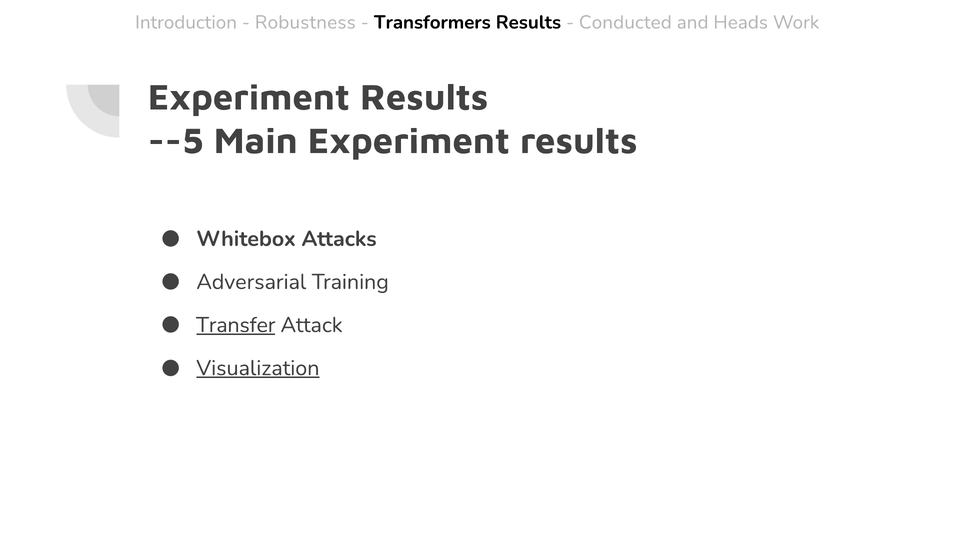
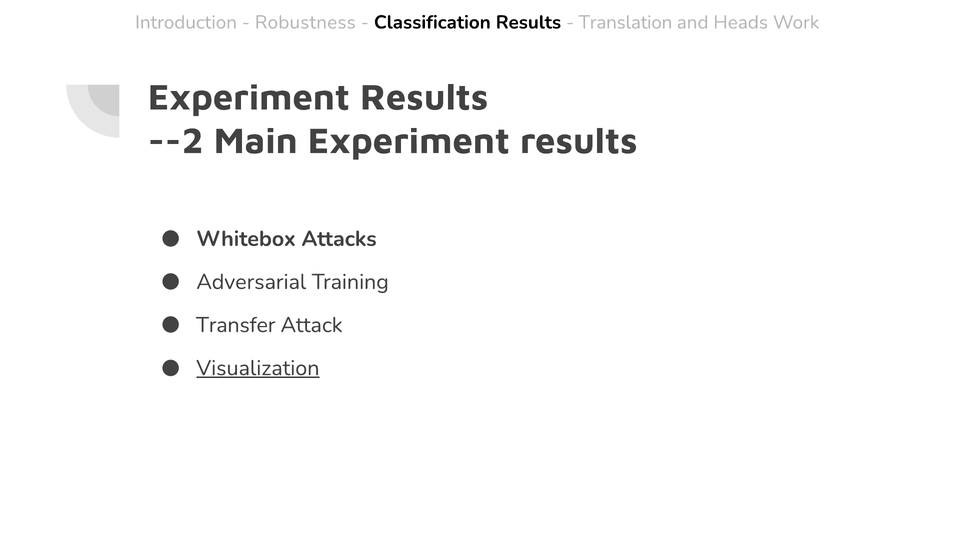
Transformers: Transformers -> Classification
Conducted: Conducted -> Translation
--5: --5 -> --2
Transfer underline: present -> none
